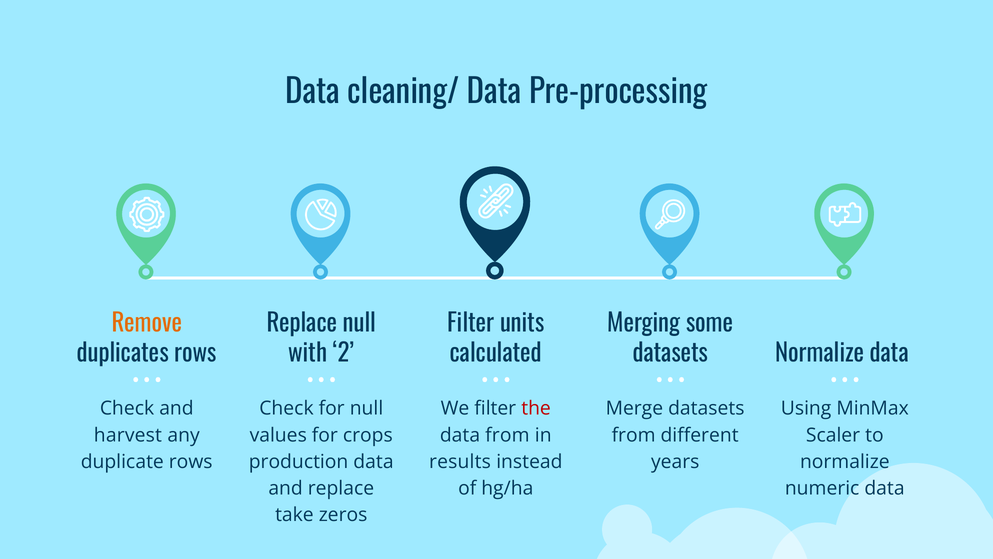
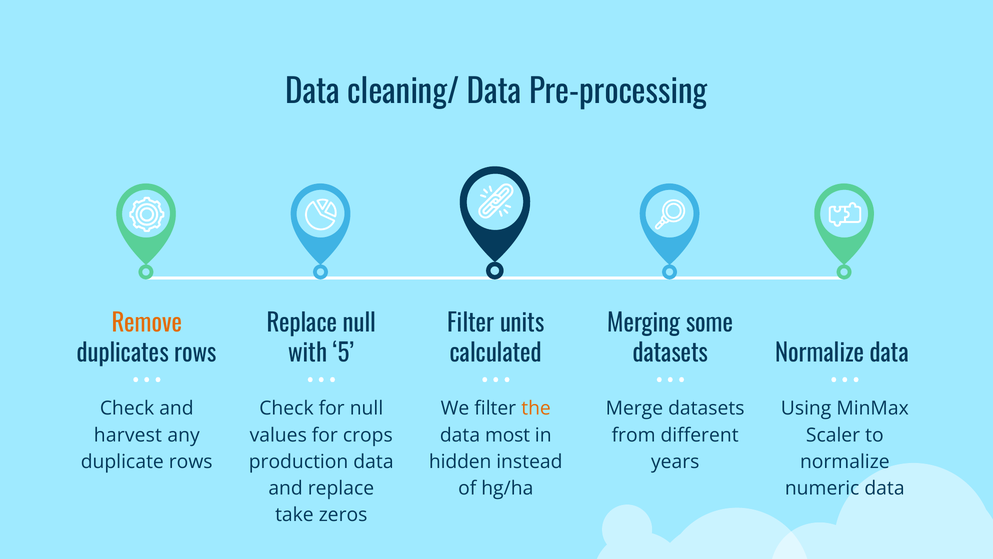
2: 2 -> 5
the colour: red -> orange
data from: from -> most
results: results -> hidden
